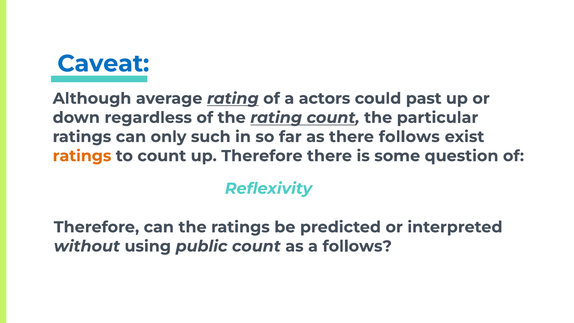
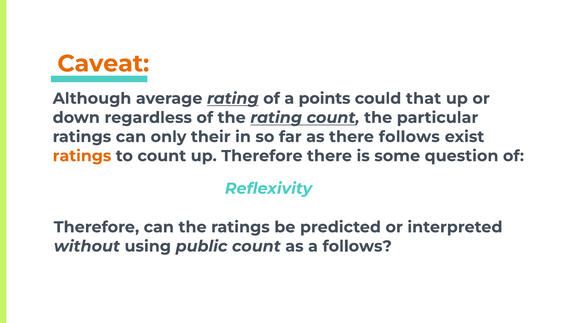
Caveat colour: blue -> orange
actors: actors -> points
past: past -> that
such: such -> their
